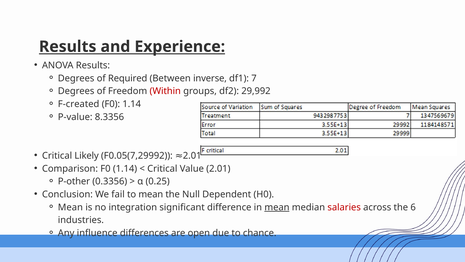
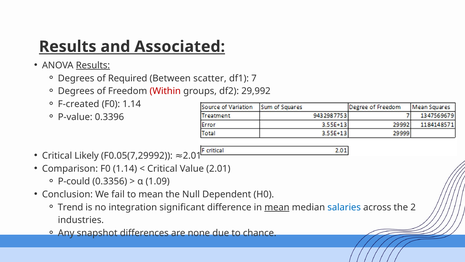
Experience: Experience -> Associated
Results at (93, 65) underline: none -> present
inverse: inverse -> scatter
8.3356: 8.3356 -> 0.3396
P-other: P-other -> P-could
0.25: 0.25 -> 1.09
Mean at (70, 207): Mean -> Trend
salaries colour: red -> blue
6: 6 -> 2
influence: influence -> snapshot
open: open -> none
